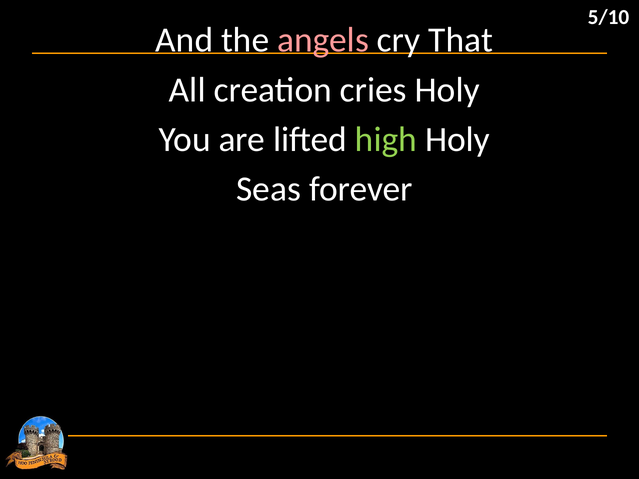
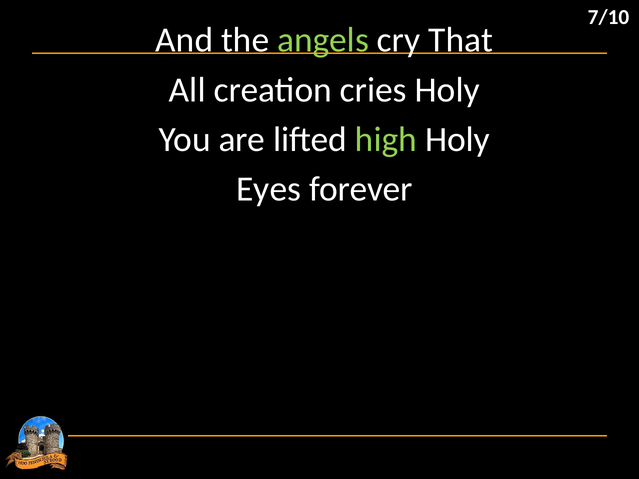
5/10: 5/10 -> 7/10
angels colour: pink -> light green
Seas: Seas -> Eyes
